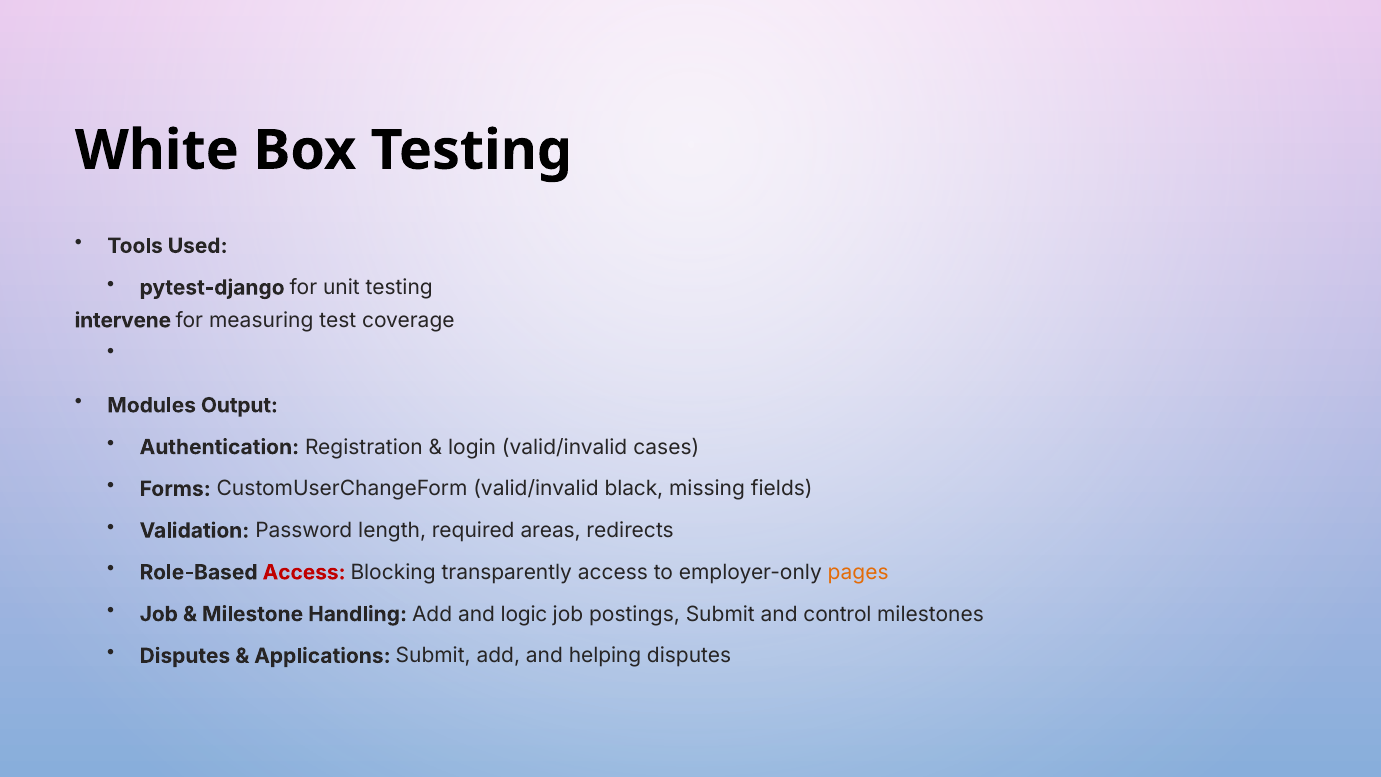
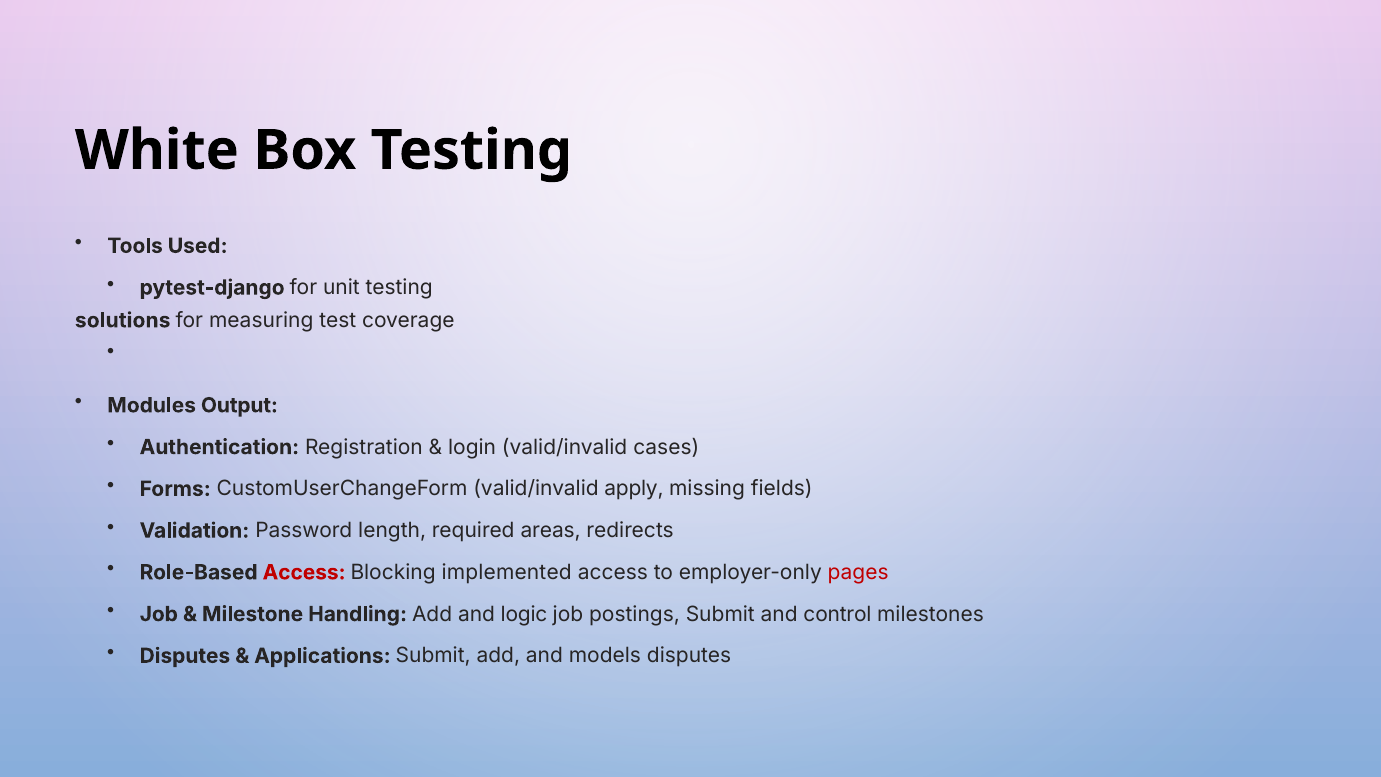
intervene: intervene -> solutions
black: black -> apply
transparently: transparently -> implemented
pages colour: orange -> red
helping: helping -> models
